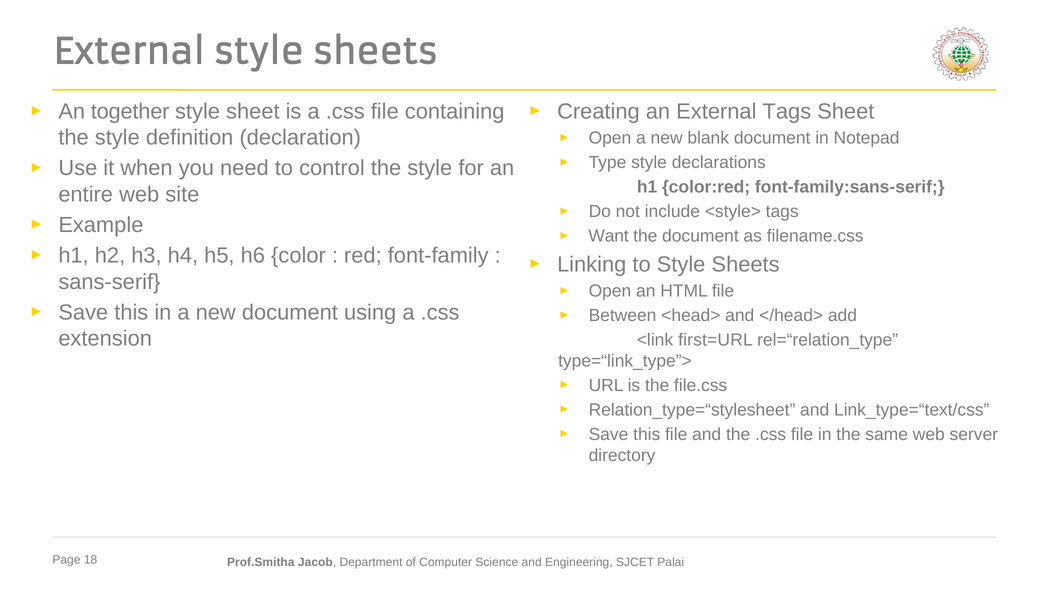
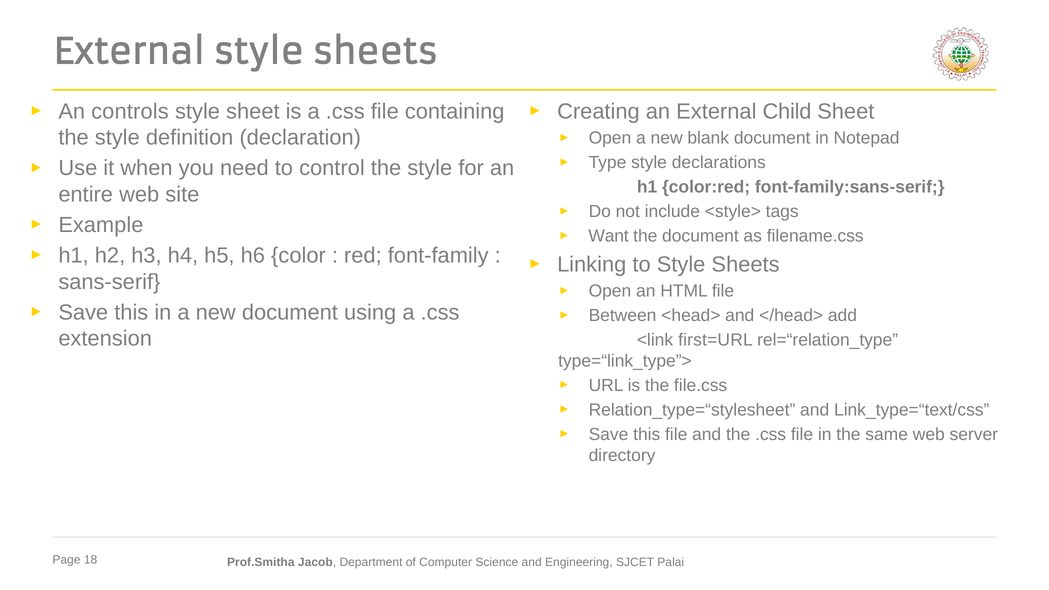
together: together -> controls
External Tags: Tags -> Child
